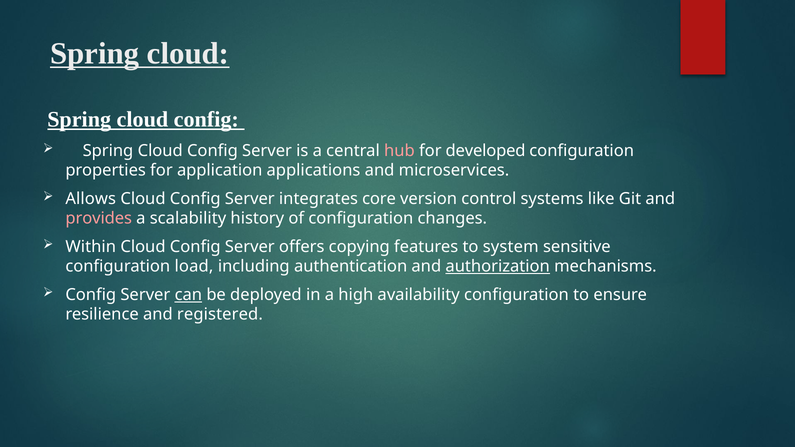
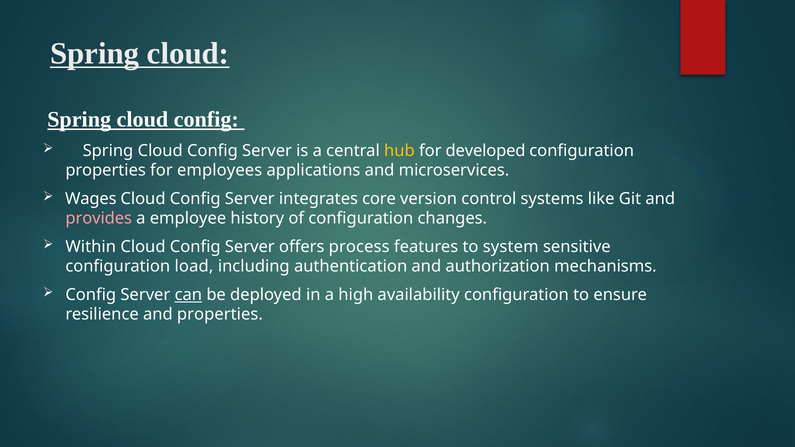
hub colour: pink -> yellow
application: application -> employees
Allows: Allows -> Wages
scalability: scalability -> employee
copying: copying -> process
authorization underline: present -> none
and registered: registered -> properties
